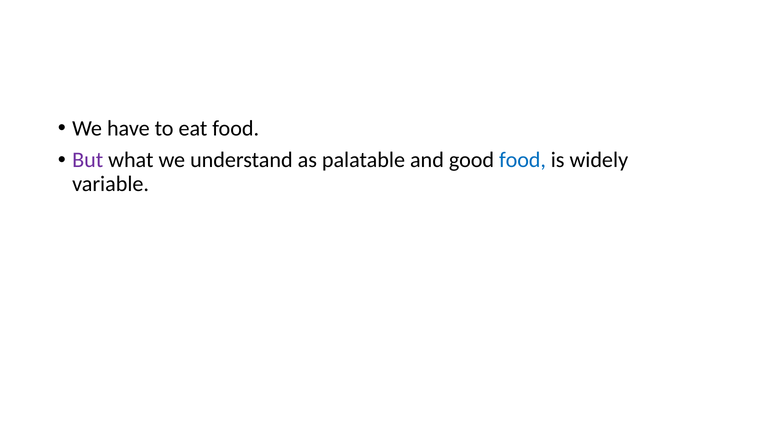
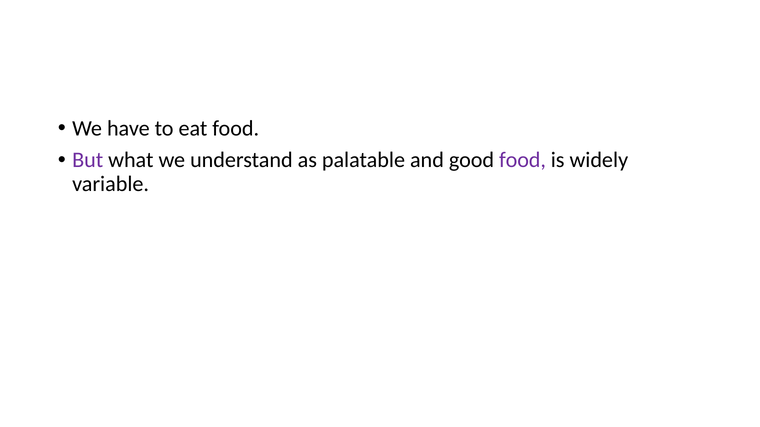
food at (523, 160) colour: blue -> purple
